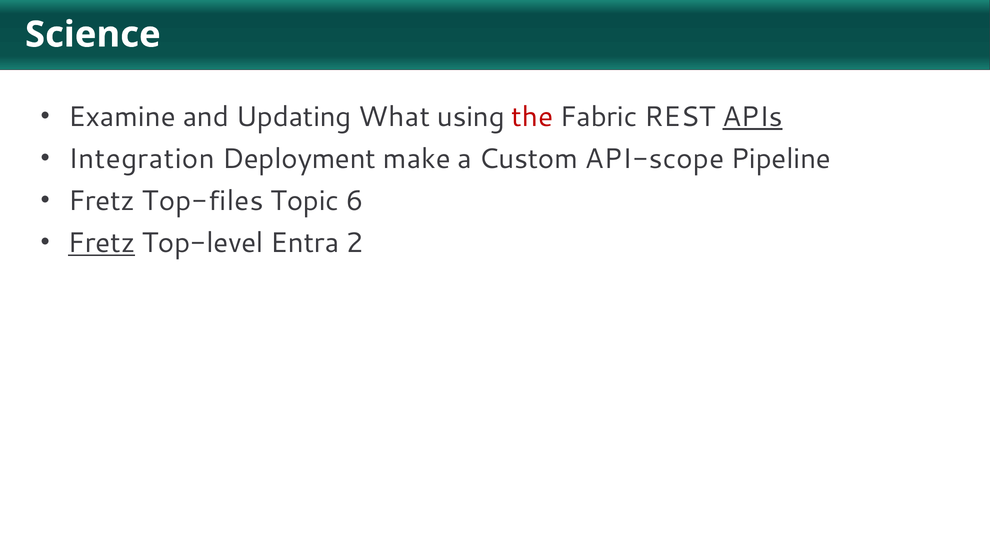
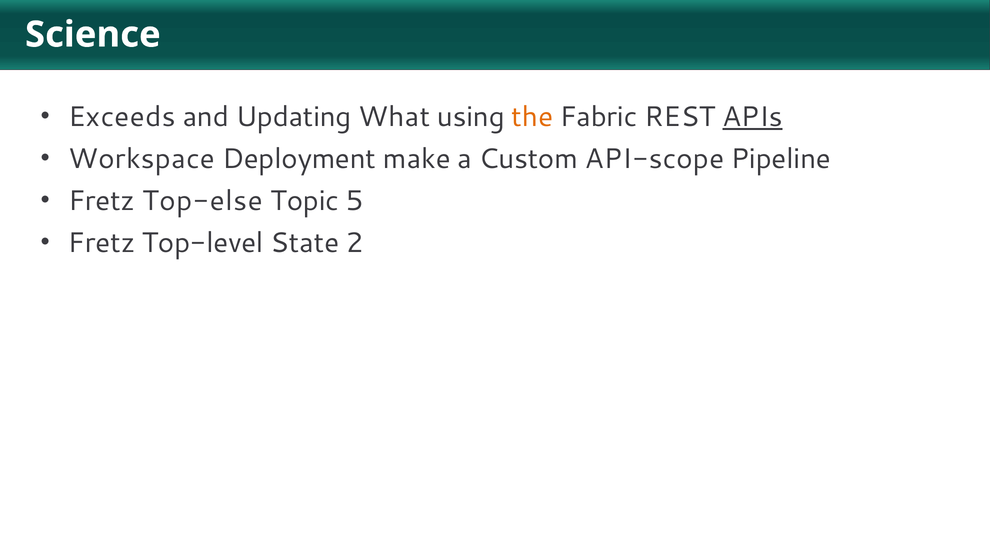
Examine: Examine -> Exceeds
the colour: red -> orange
Integration: Integration -> Workspace
Top-files: Top-files -> Top-else
6: 6 -> 5
Fretz at (102, 243) underline: present -> none
Entra: Entra -> State
